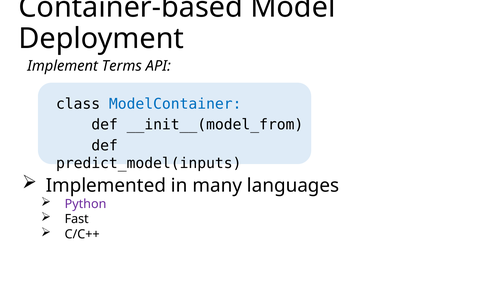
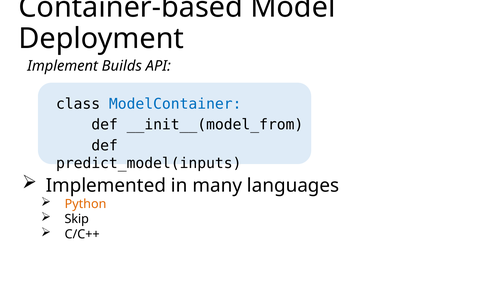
Terms: Terms -> Builds
Python colour: purple -> orange
Fast: Fast -> Skip
